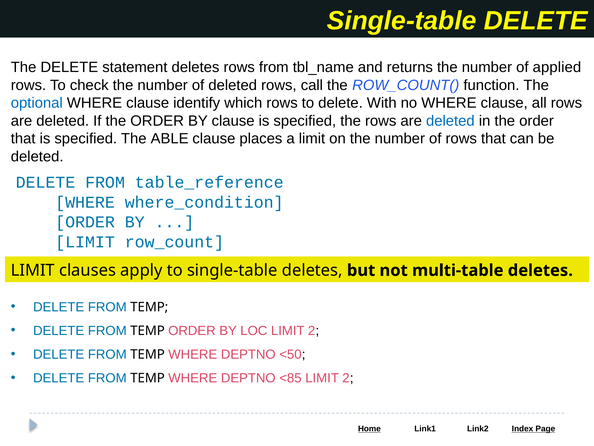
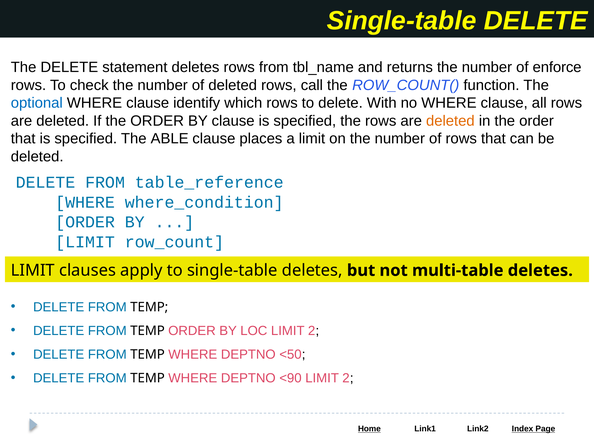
applied: applied -> enforce
deleted at (450, 121) colour: blue -> orange
<85: <85 -> <90
